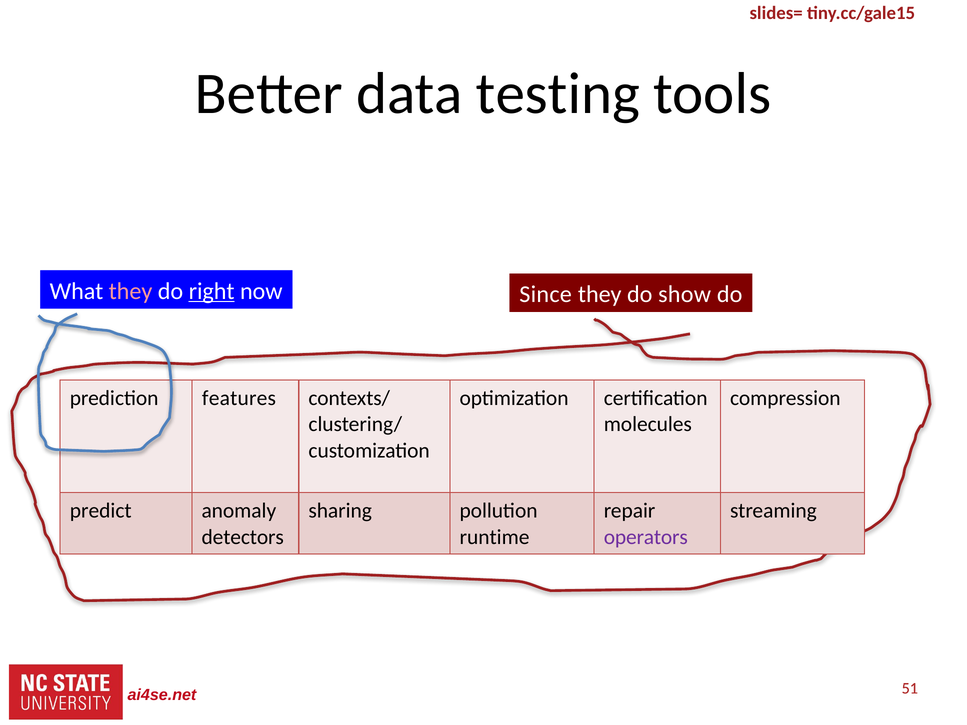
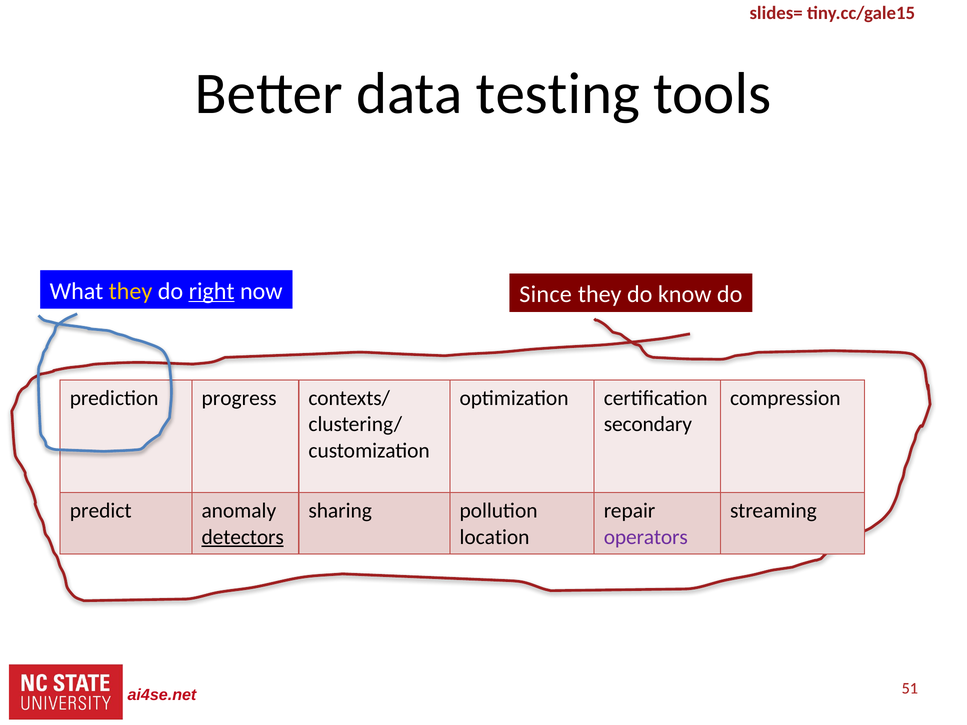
they at (130, 291) colour: pink -> yellow
show: show -> know
features: features -> progress
molecules: molecules -> secondary
detectors underline: none -> present
runtime: runtime -> location
